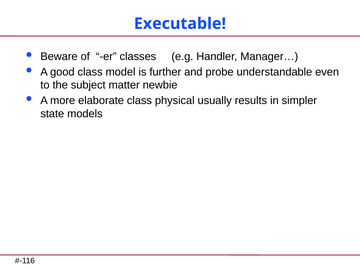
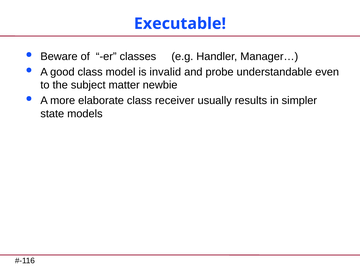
further: further -> invalid
physical: physical -> receiver
